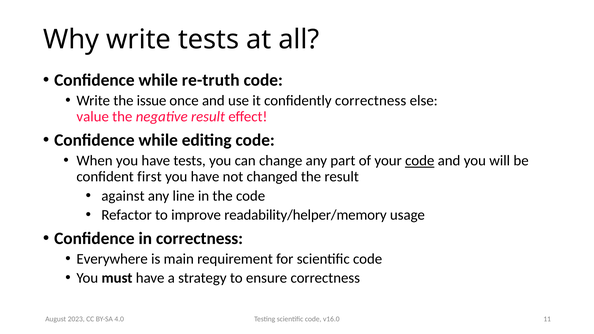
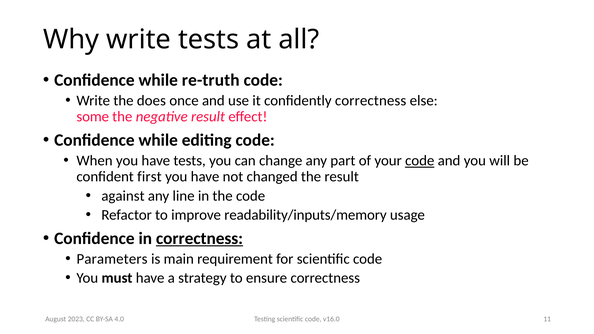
issue: issue -> does
value: value -> some
readability/helper/memory: readability/helper/memory -> readability/inputs/memory
correctness at (199, 239) underline: none -> present
Everywhere: Everywhere -> Parameters
